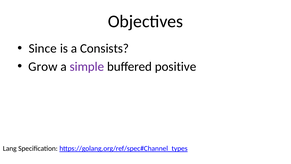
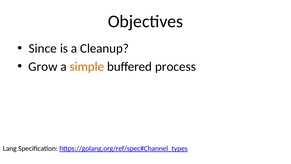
Consists: Consists -> Cleanup
simple colour: purple -> orange
positive: positive -> process
